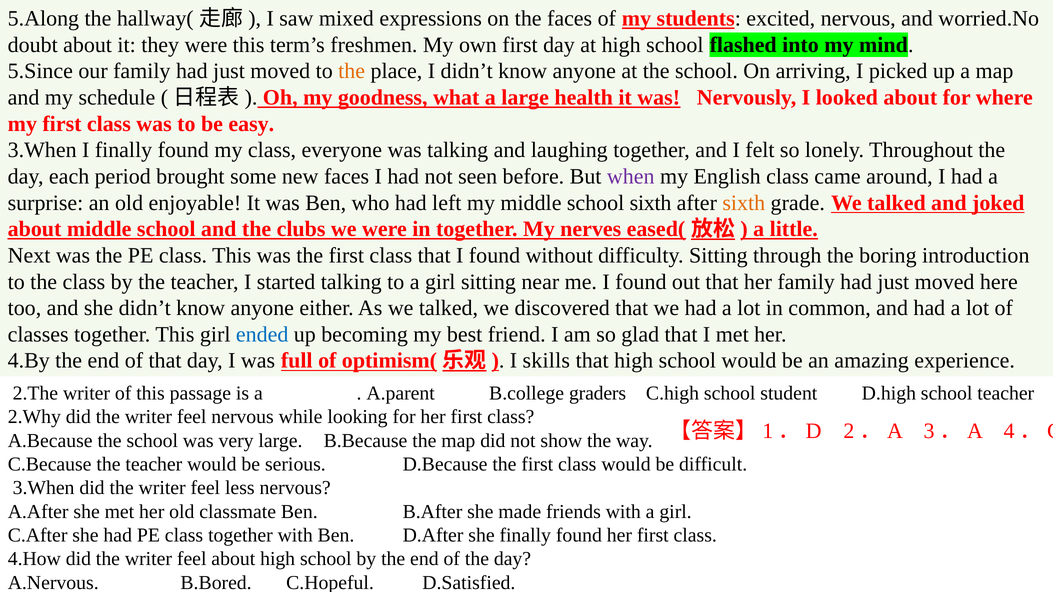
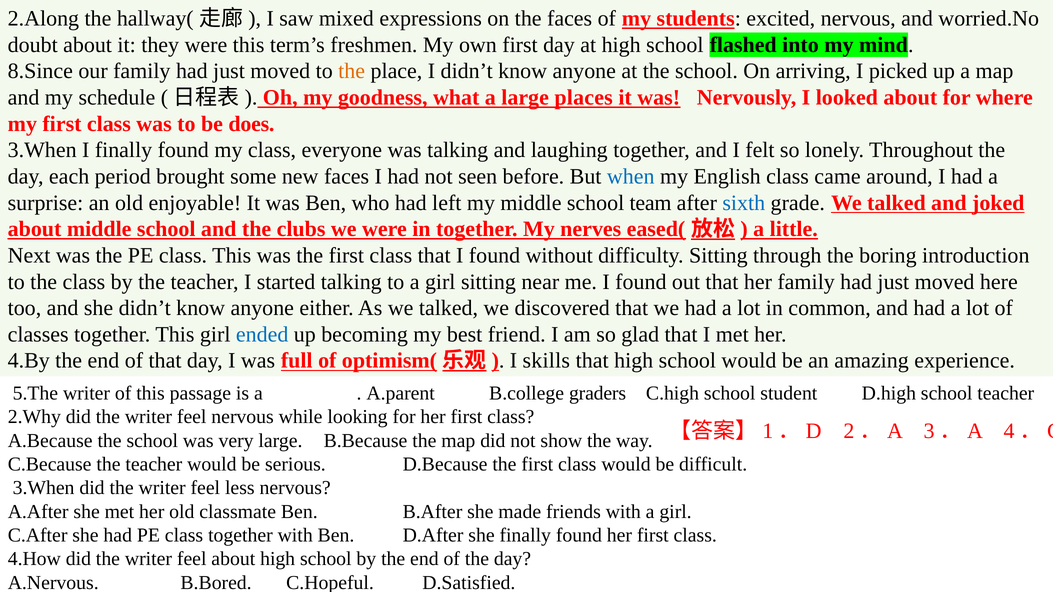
5.Along: 5.Along -> 2.Along
5.Since: 5.Since -> 8.Since
health: health -> places
easy: easy -> does
when colour: purple -> blue
school sixth: sixth -> team
sixth at (744, 203) colour: orange -> blue
2.The: 2.The -> 5.The
